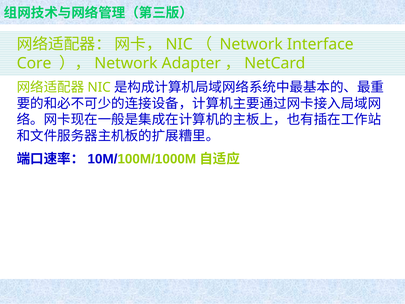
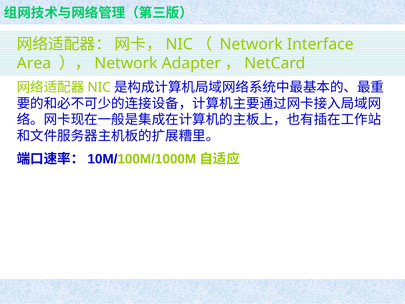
Core: Core -> Area
